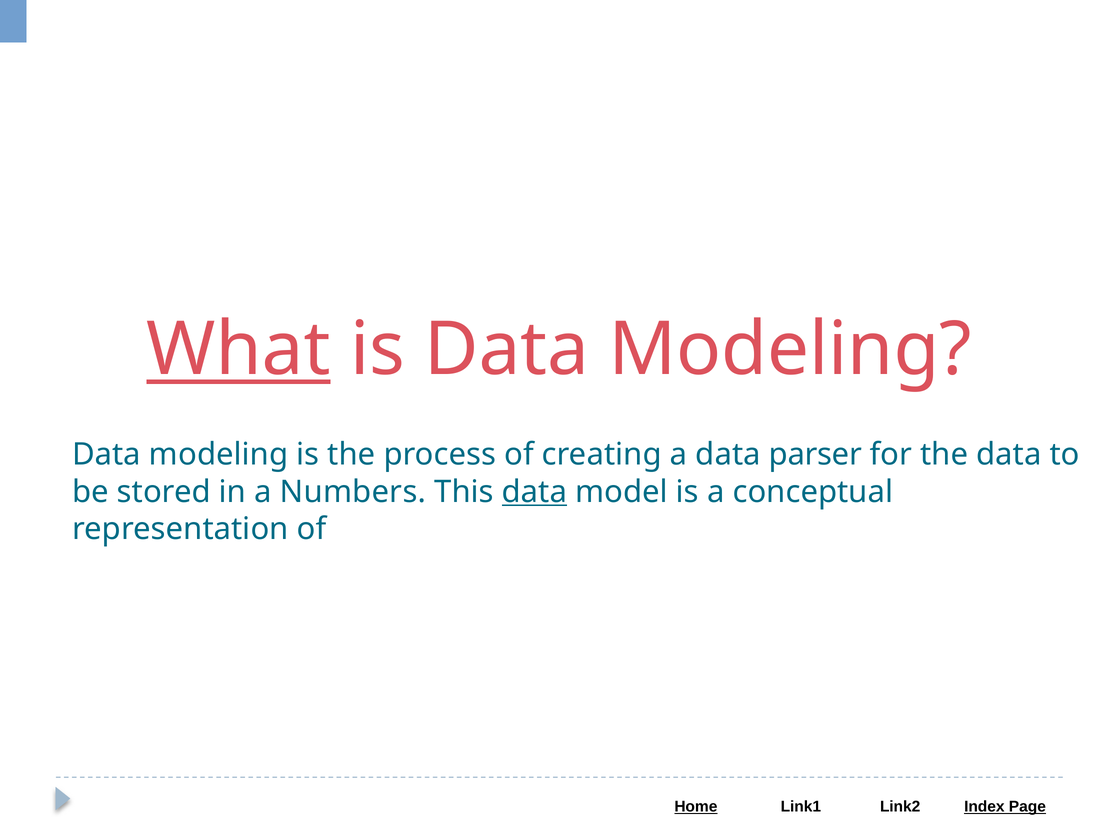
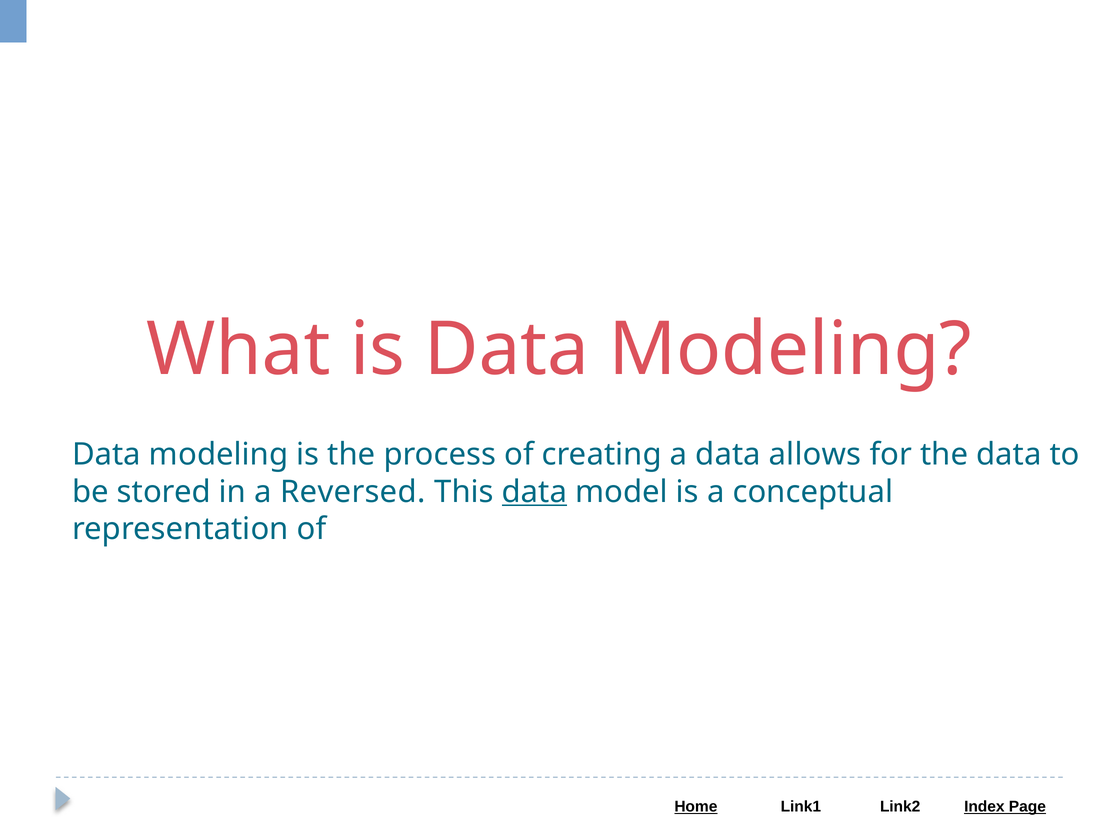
What underline: present -> none
parser: parser -> allows
Numbers: Numbers -> Reversed
